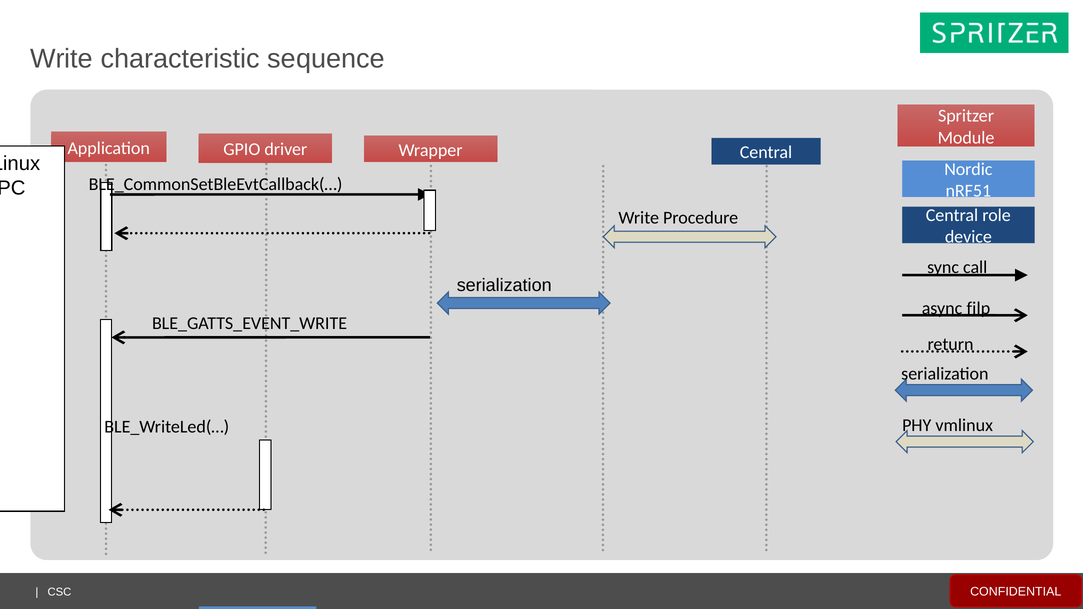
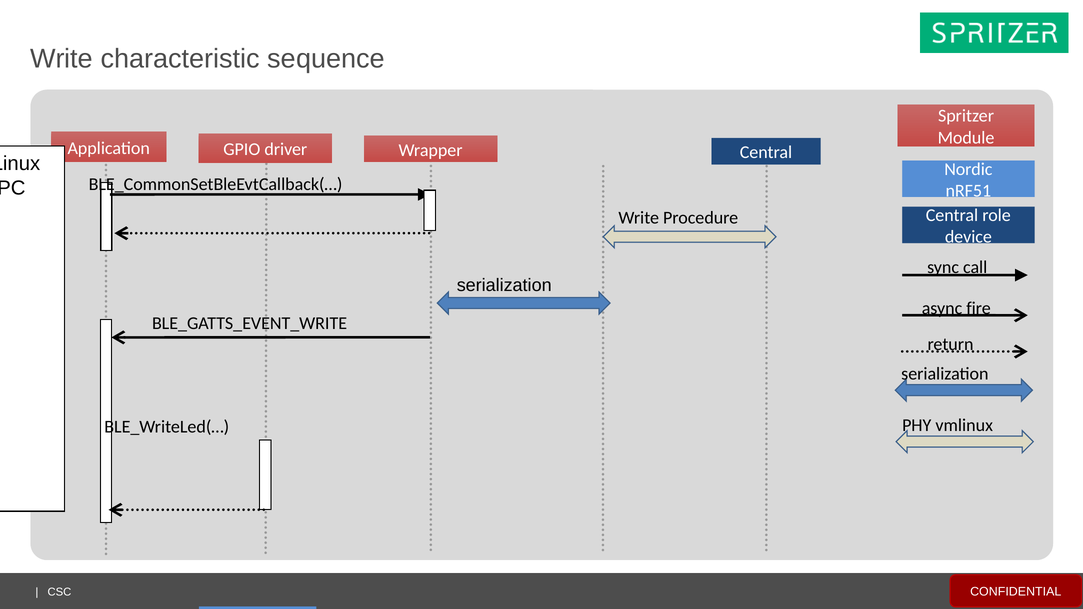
filp: filp -> fire
